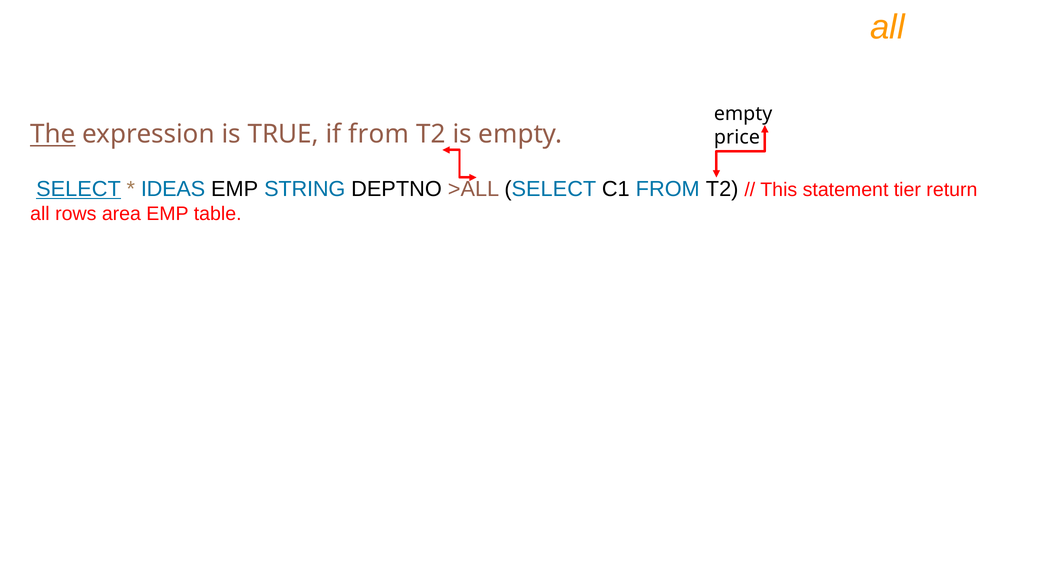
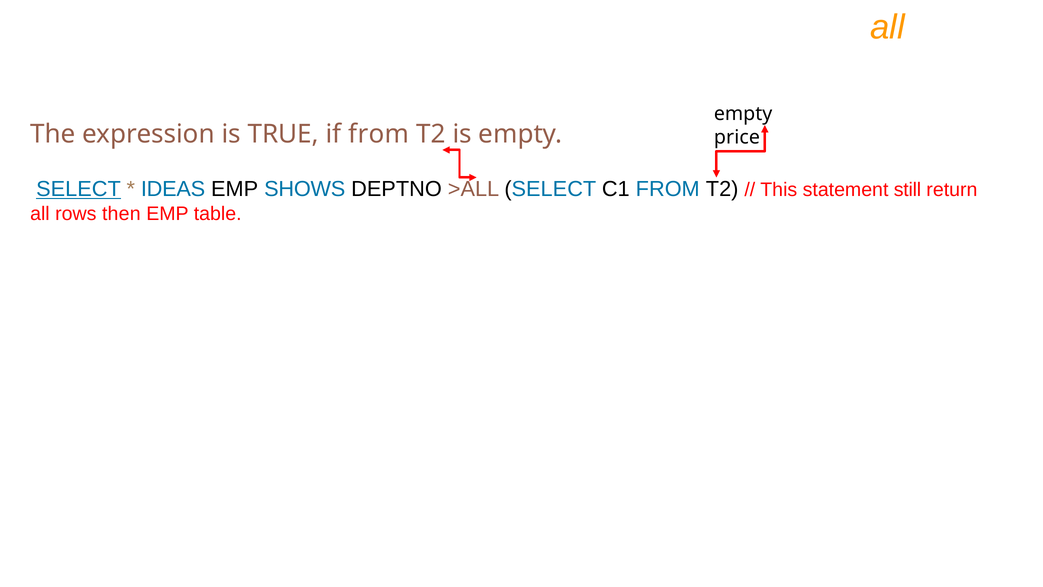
The underline: present -> none
STRING: STRING -> SHOWS
tier: tier -> still
area: area -> then
